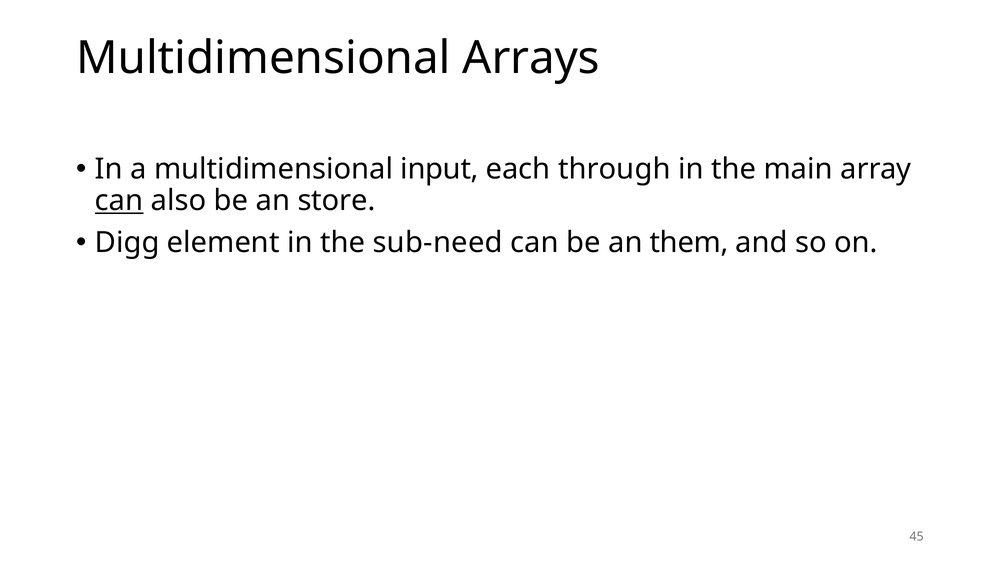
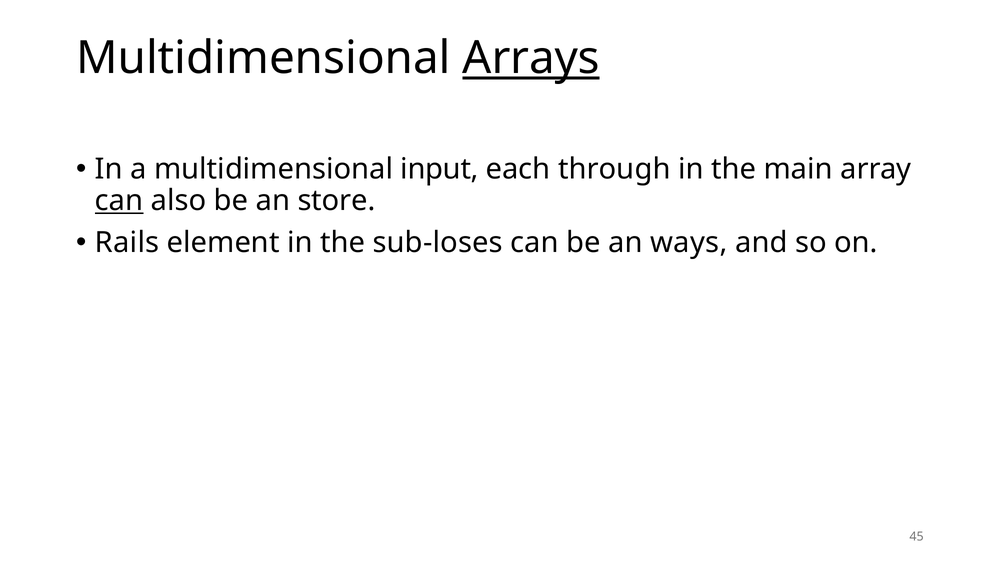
Arrays underline: none -> present
Digg: Digg -> Rails
sub-need: sub-need -> sub-loses
them: them -> ways
